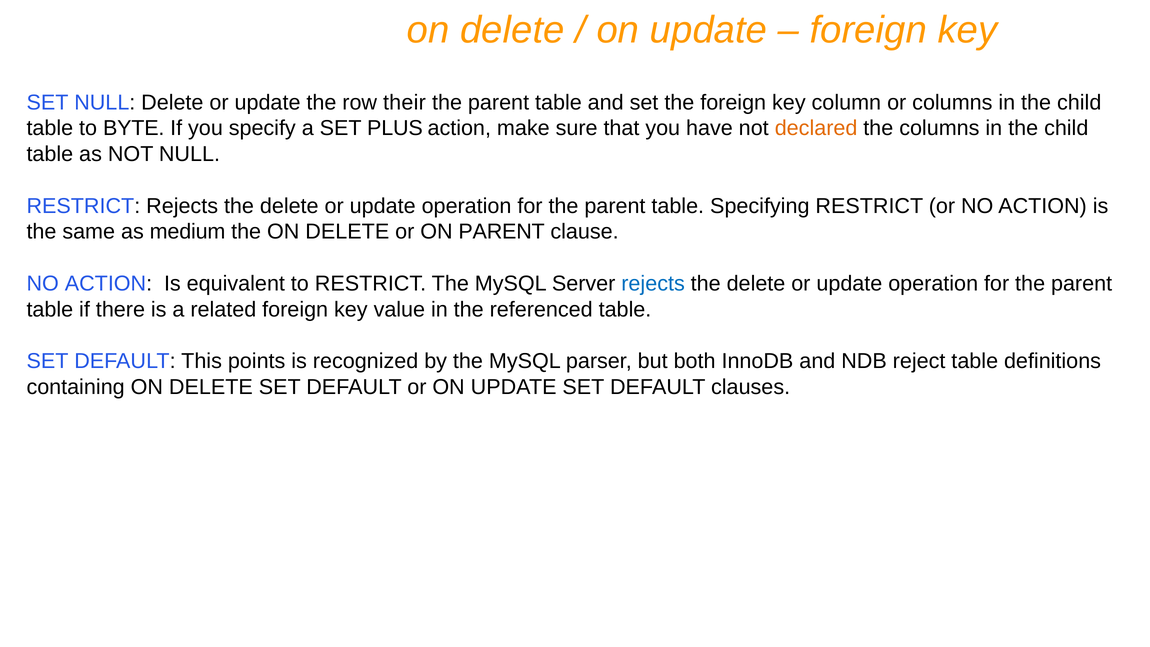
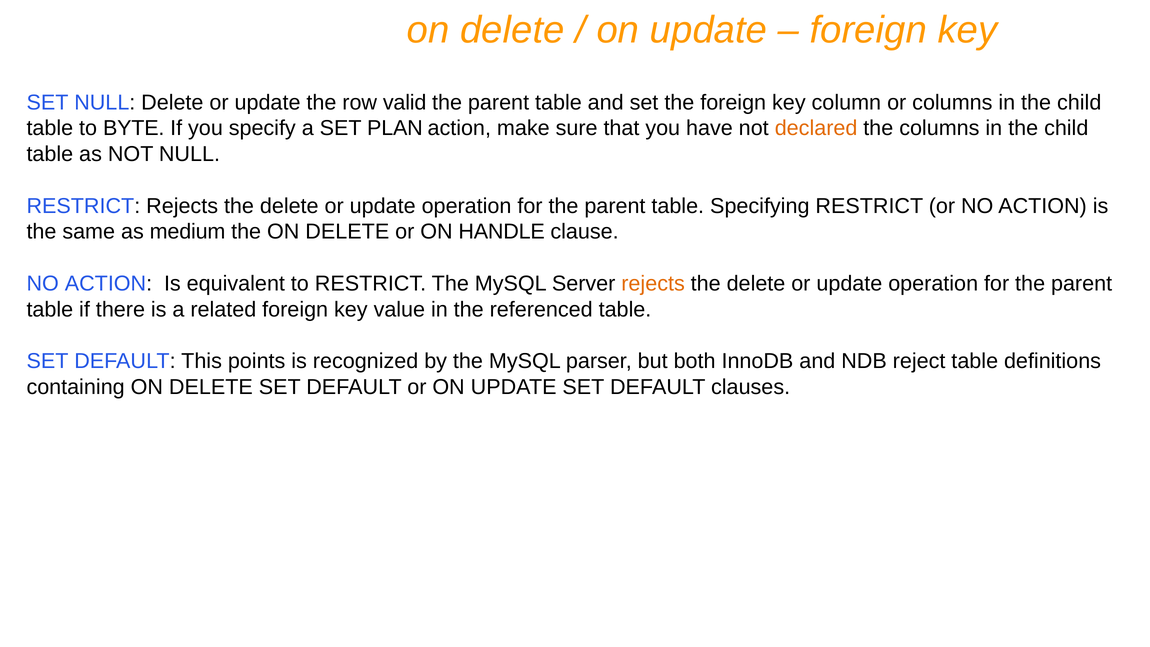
their: their -> valid
PLUS: PLUS -> PLAN
ON PARENT: PARENT -> HANDLE
rejects at (653, 284) colour: blue -> orange
